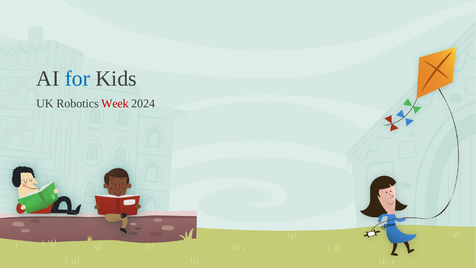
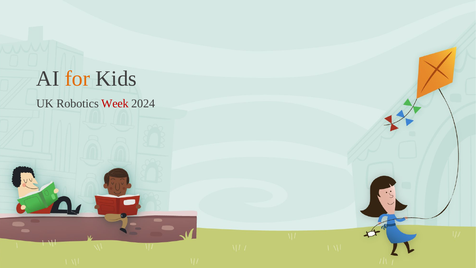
for colour: blue -> orange
